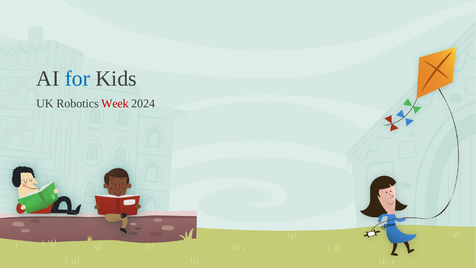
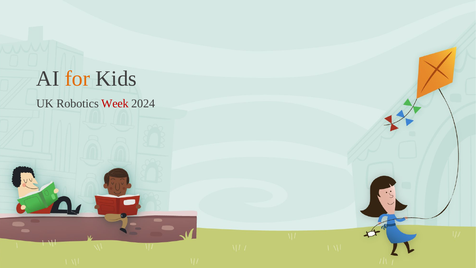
for colour: blue -> orange
